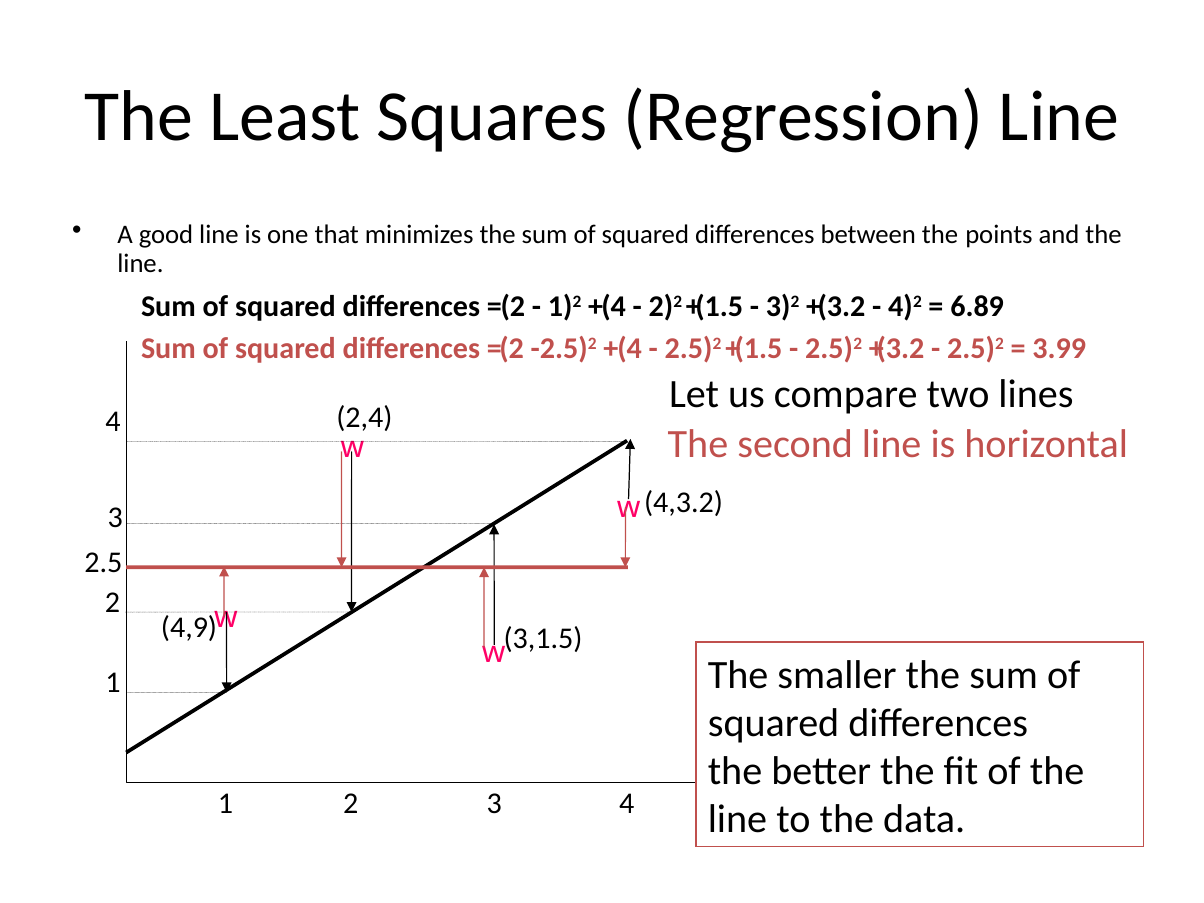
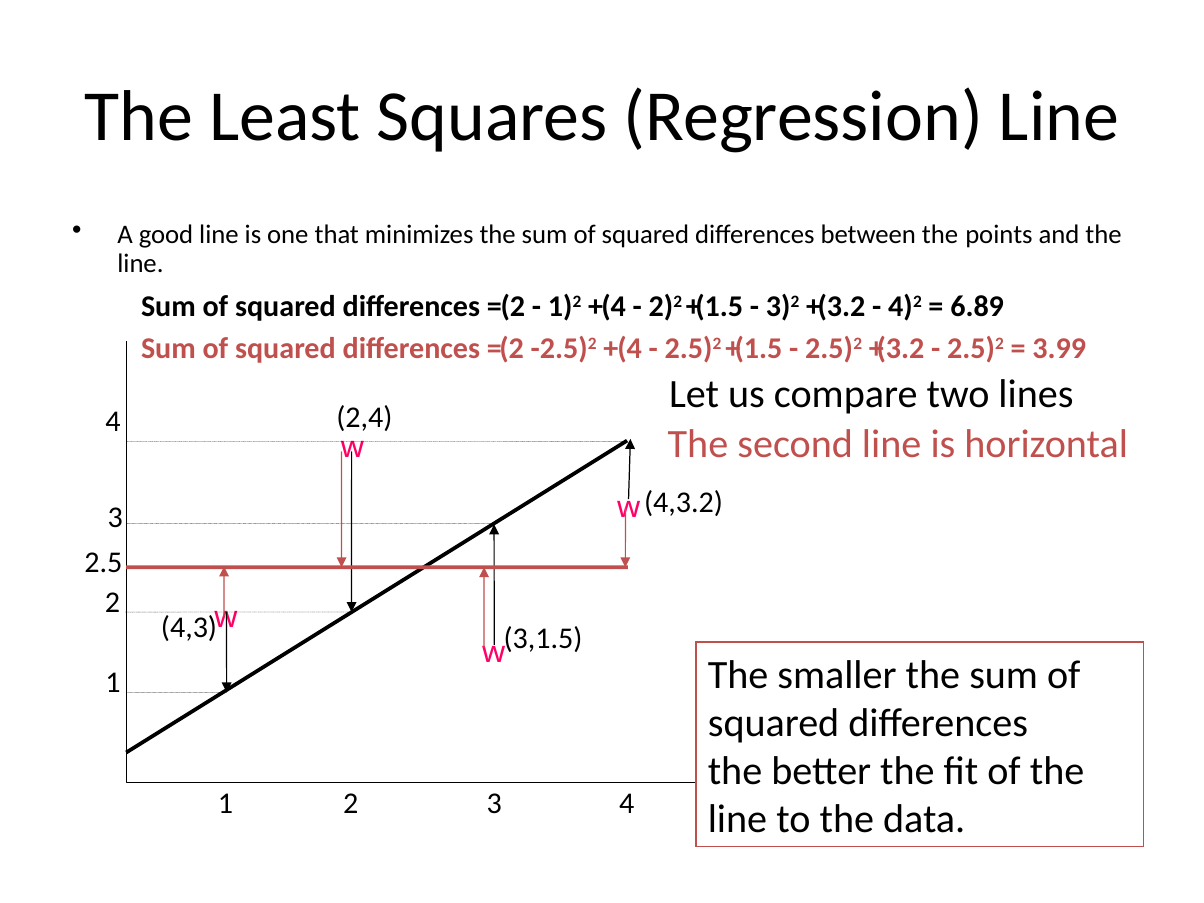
4,9: 4,9 -> 4,3
